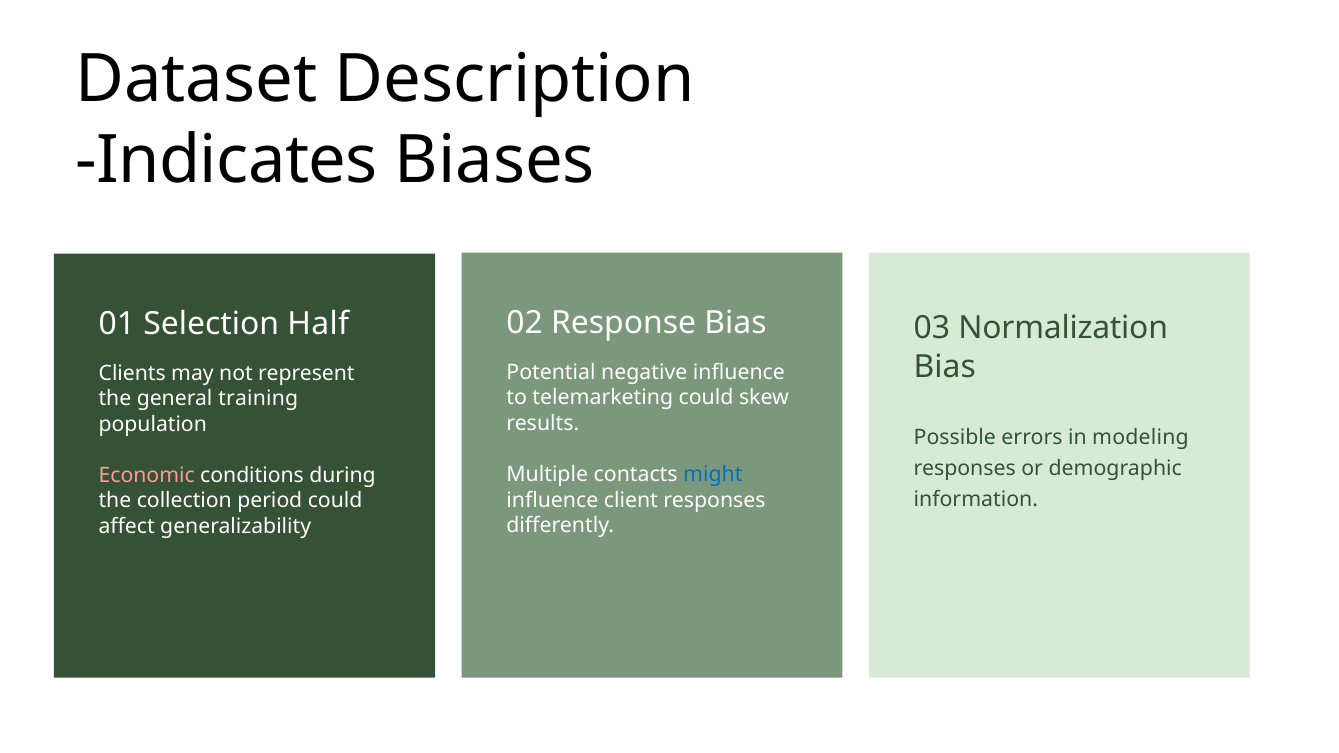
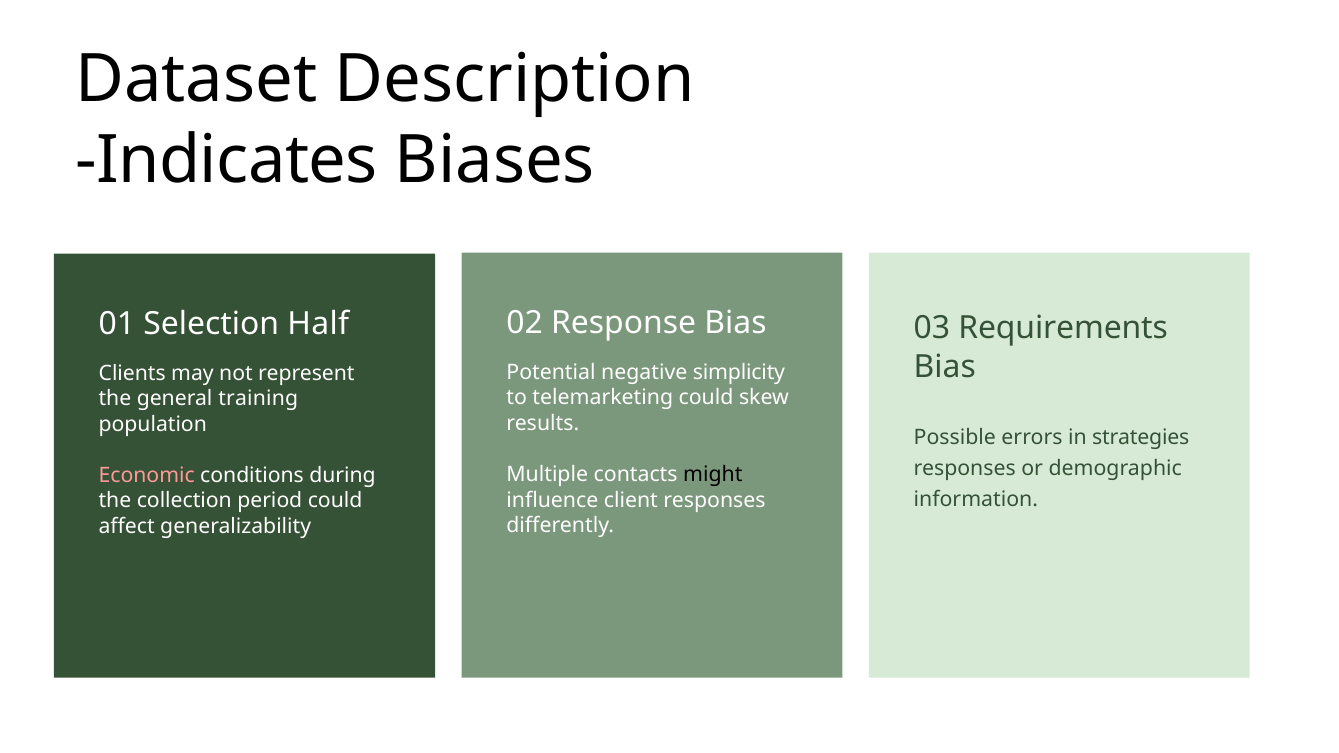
Normalization: Normalization -> Requirements
negative influence: influence -> simplicity
modeling: modeling -> strategies
might colour: blue -> black
